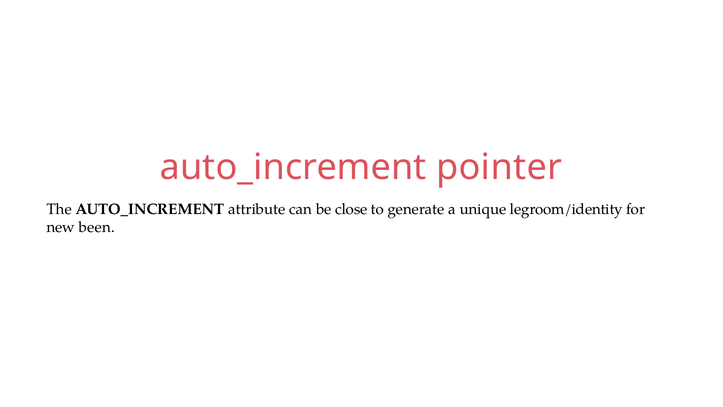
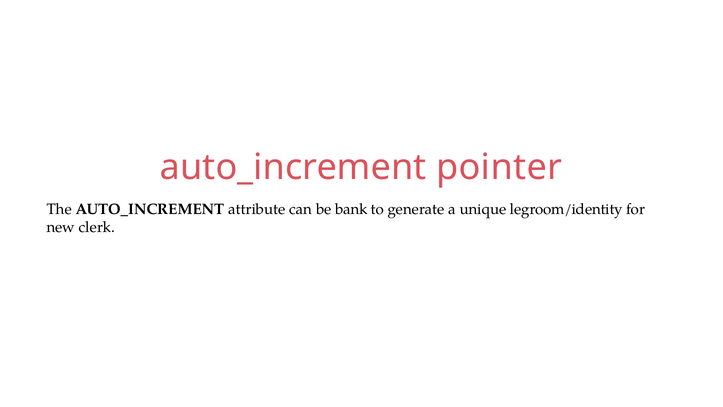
close: close -> bank
been: been -> clerk
